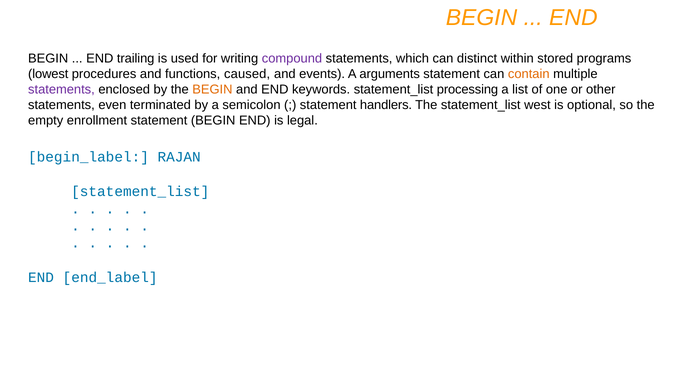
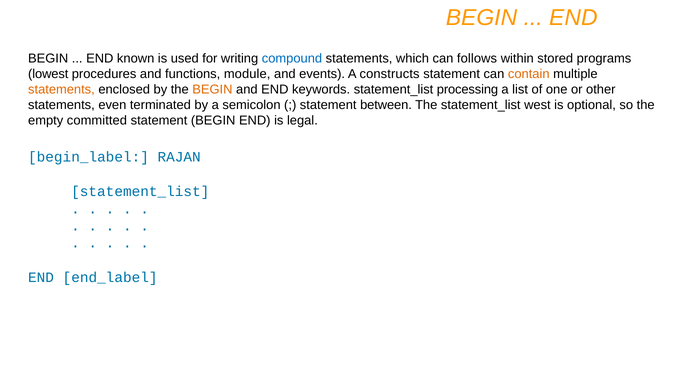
trailing: trailing -> known
compound colour: purple -> blue
distinct: distinct -> follows
caused: caused -> module
arguments: arguments -> constructs
statements at (61, 90) colour: purple -> orange
handlers: handlers -> between
enrollment: enrollment -> committed
